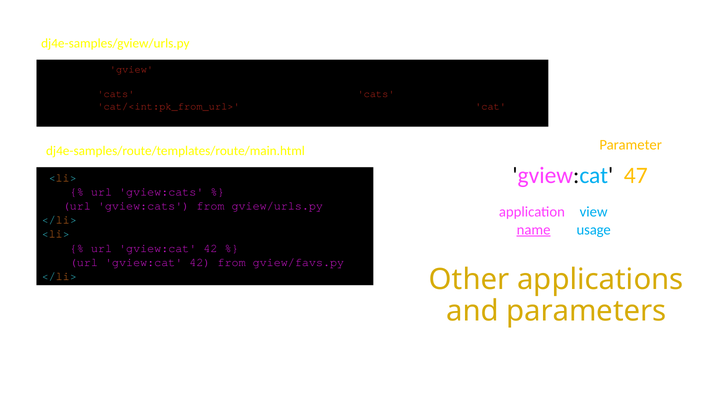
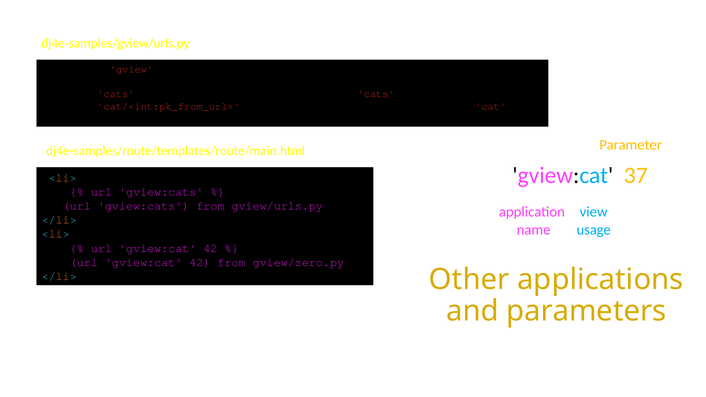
47: 47 -> 37
name underline: present -> none
gview/favs.py: gview/favs.py -> gview/zero.py
